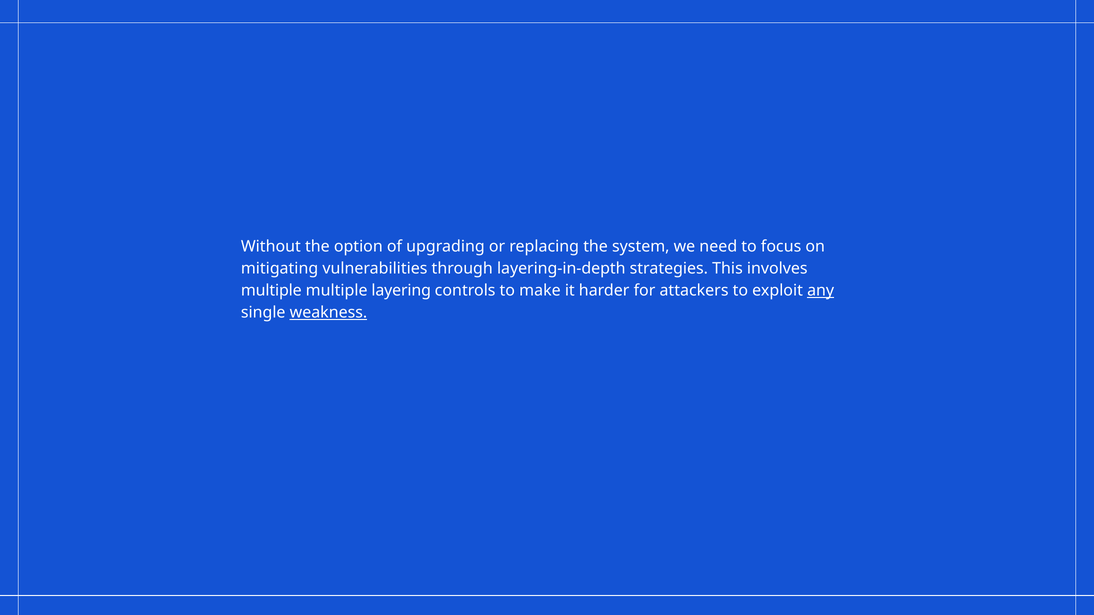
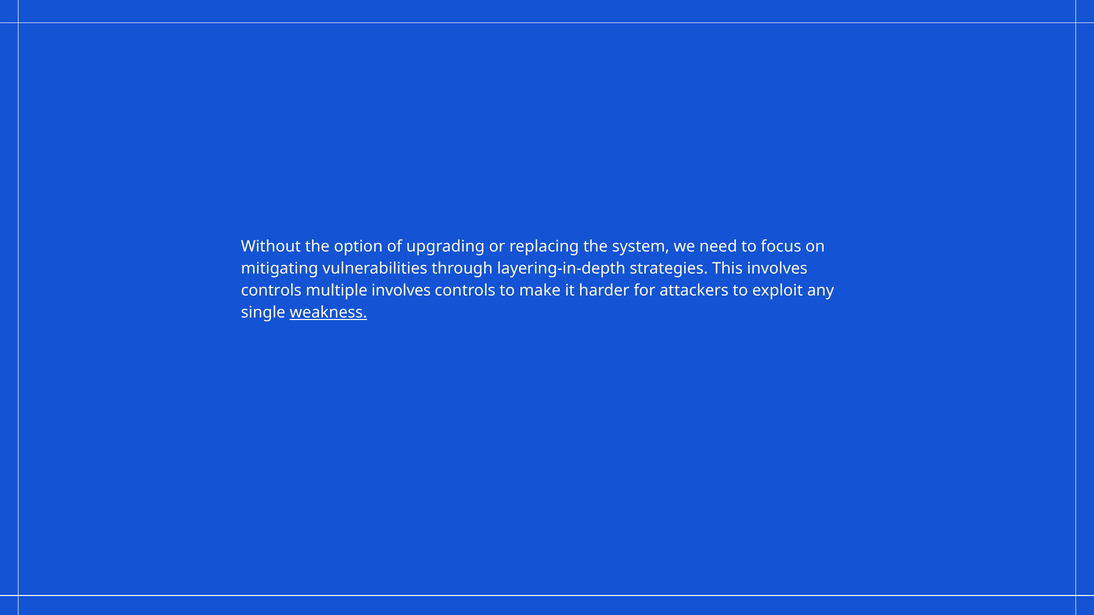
multiple at (271, 291): multiple -> controls
multiple layering: layering -> involves
any underline: present -> none
